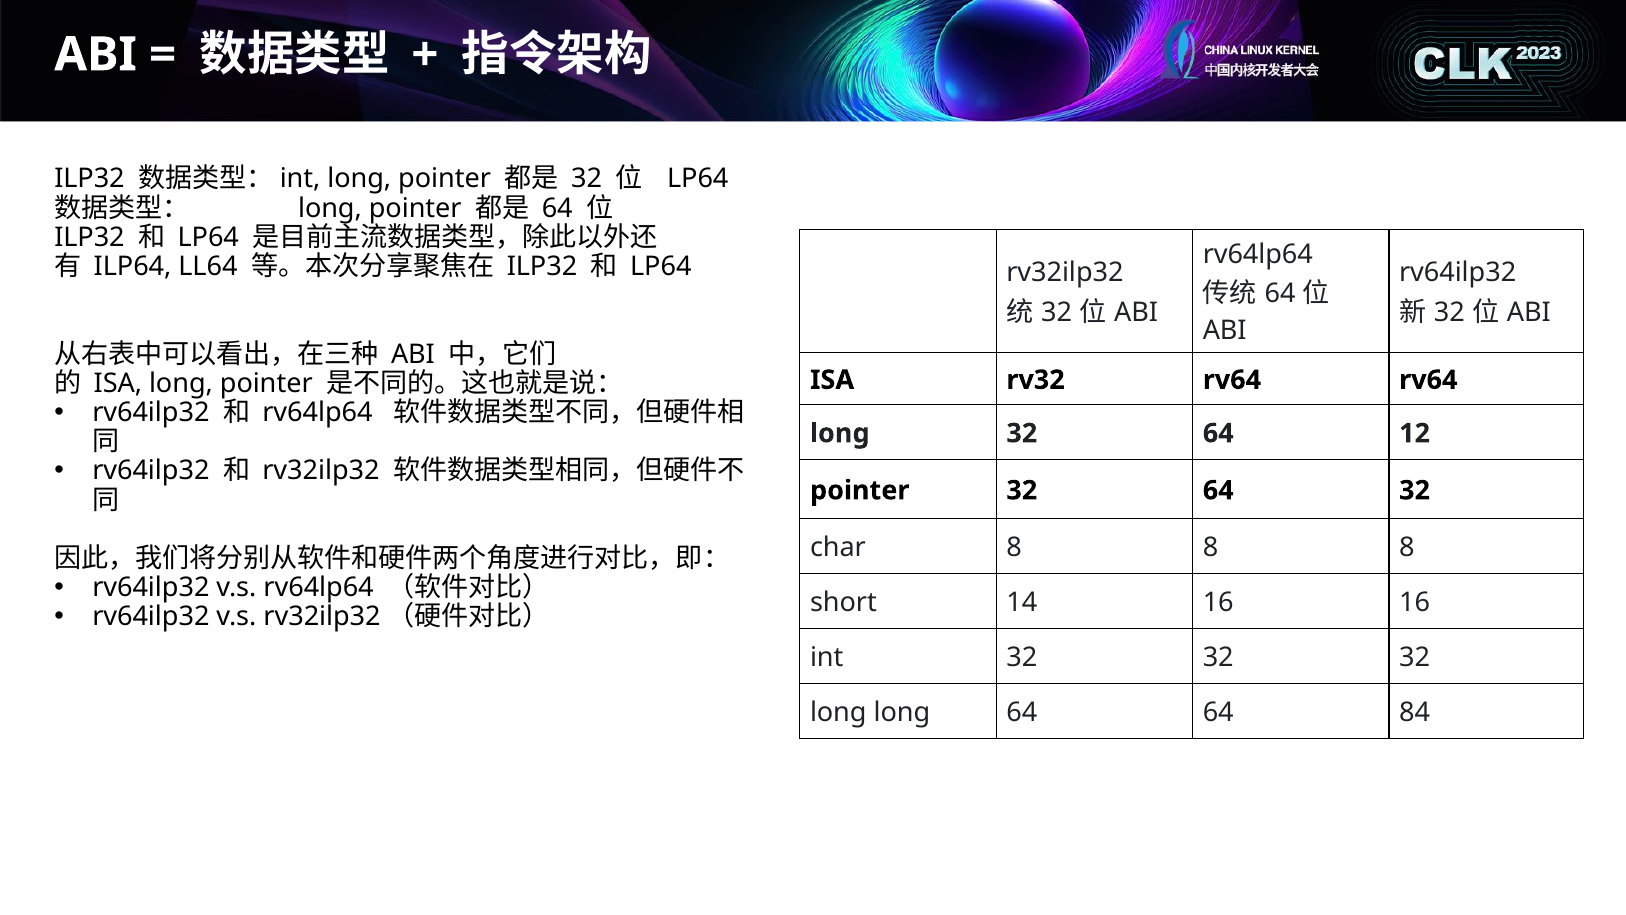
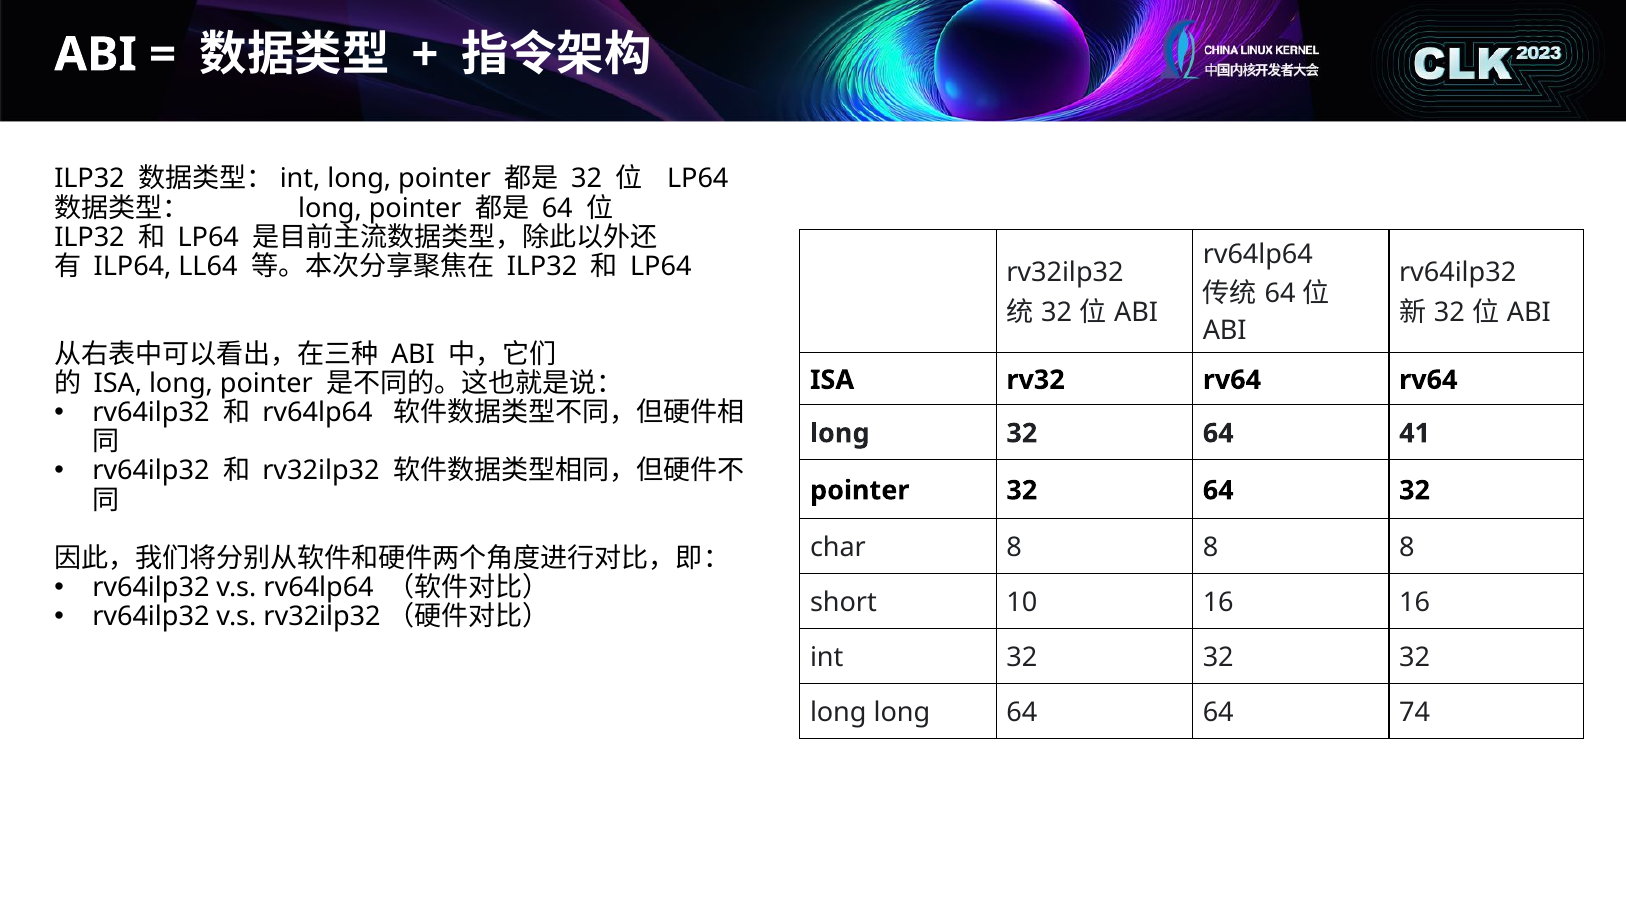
12: 12 -> 41
14: 14 -> 10
84: 84 -> 74
